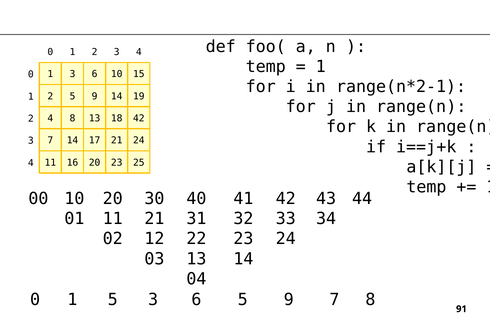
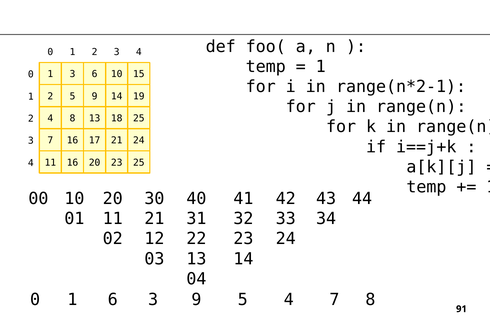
18 42: 42 -> 25
7 14: 14 -> 16
1 5: 5 -> 6
6 at (197, 299): 6 -> 9
9 at (289, 299): 9 -> 4
